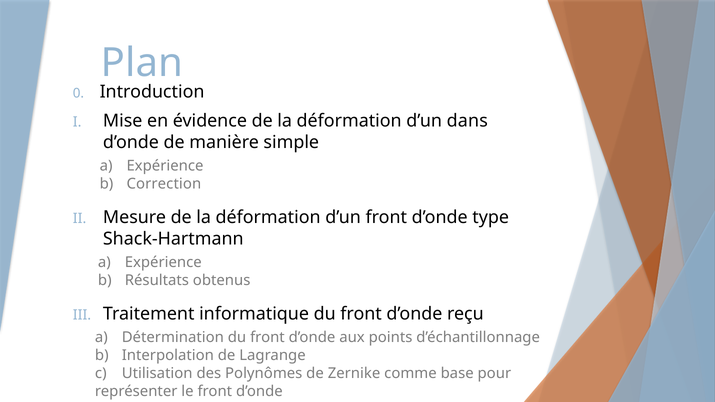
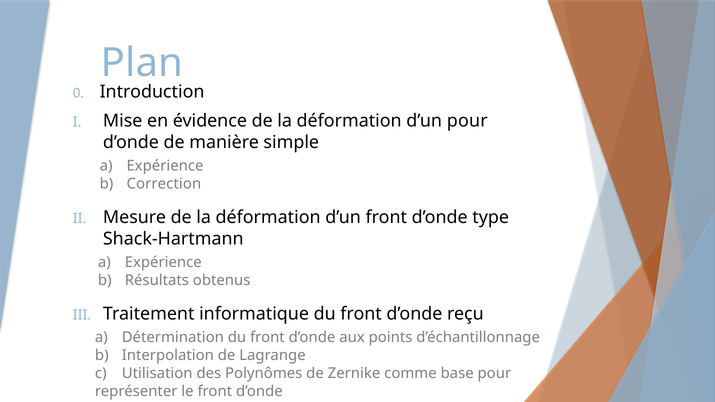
d’un dans: dans -> pour
